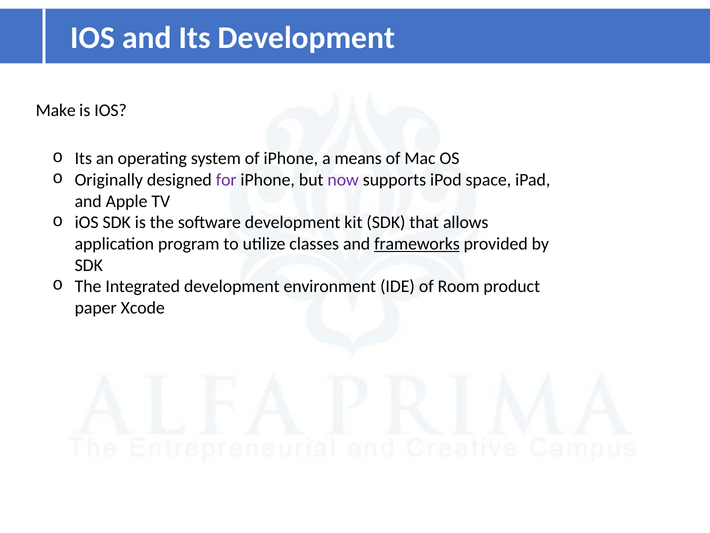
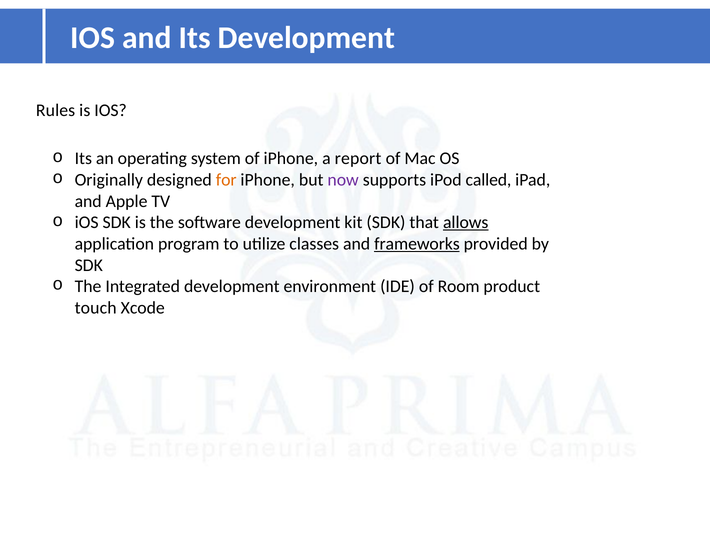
Make: Make -> Rules
means: means -> report
for colour: purple -> orange
space: space -> called
allows underline: none -> present
paper: paper -> touch
